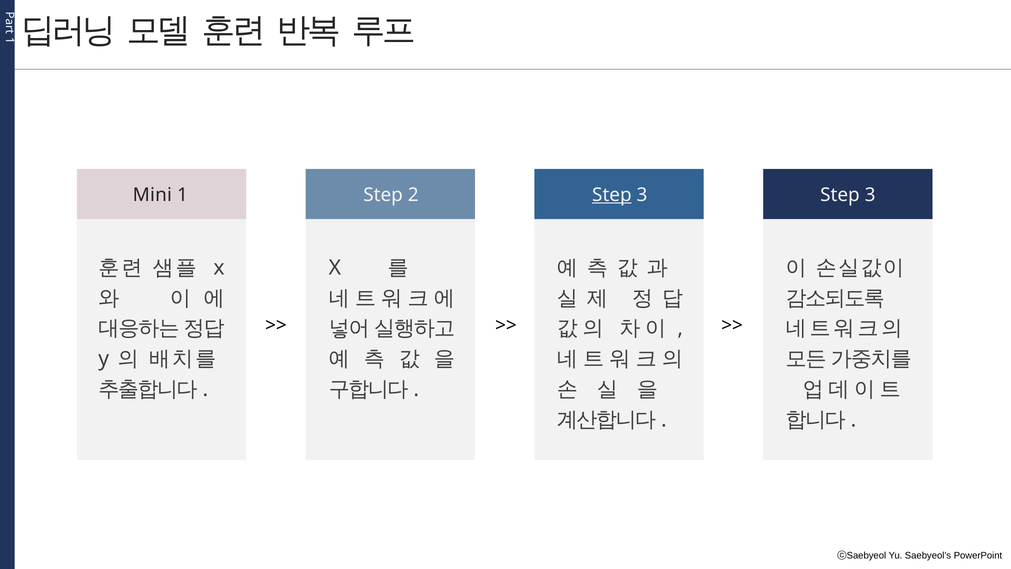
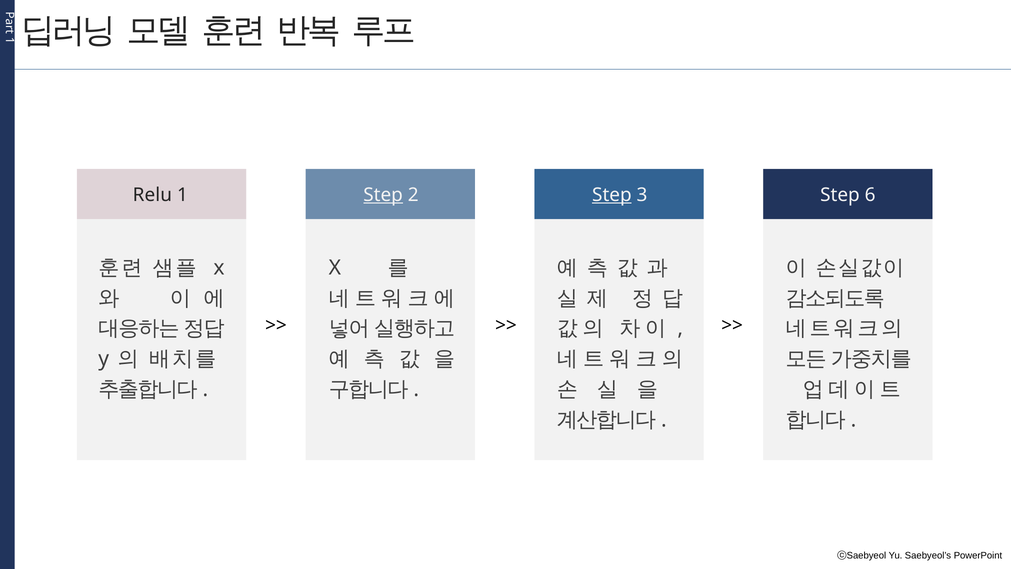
Mini: Mini -> Relu
Step at (383, 195) underline: none -> present
3 Step 3: 3 -> 6
